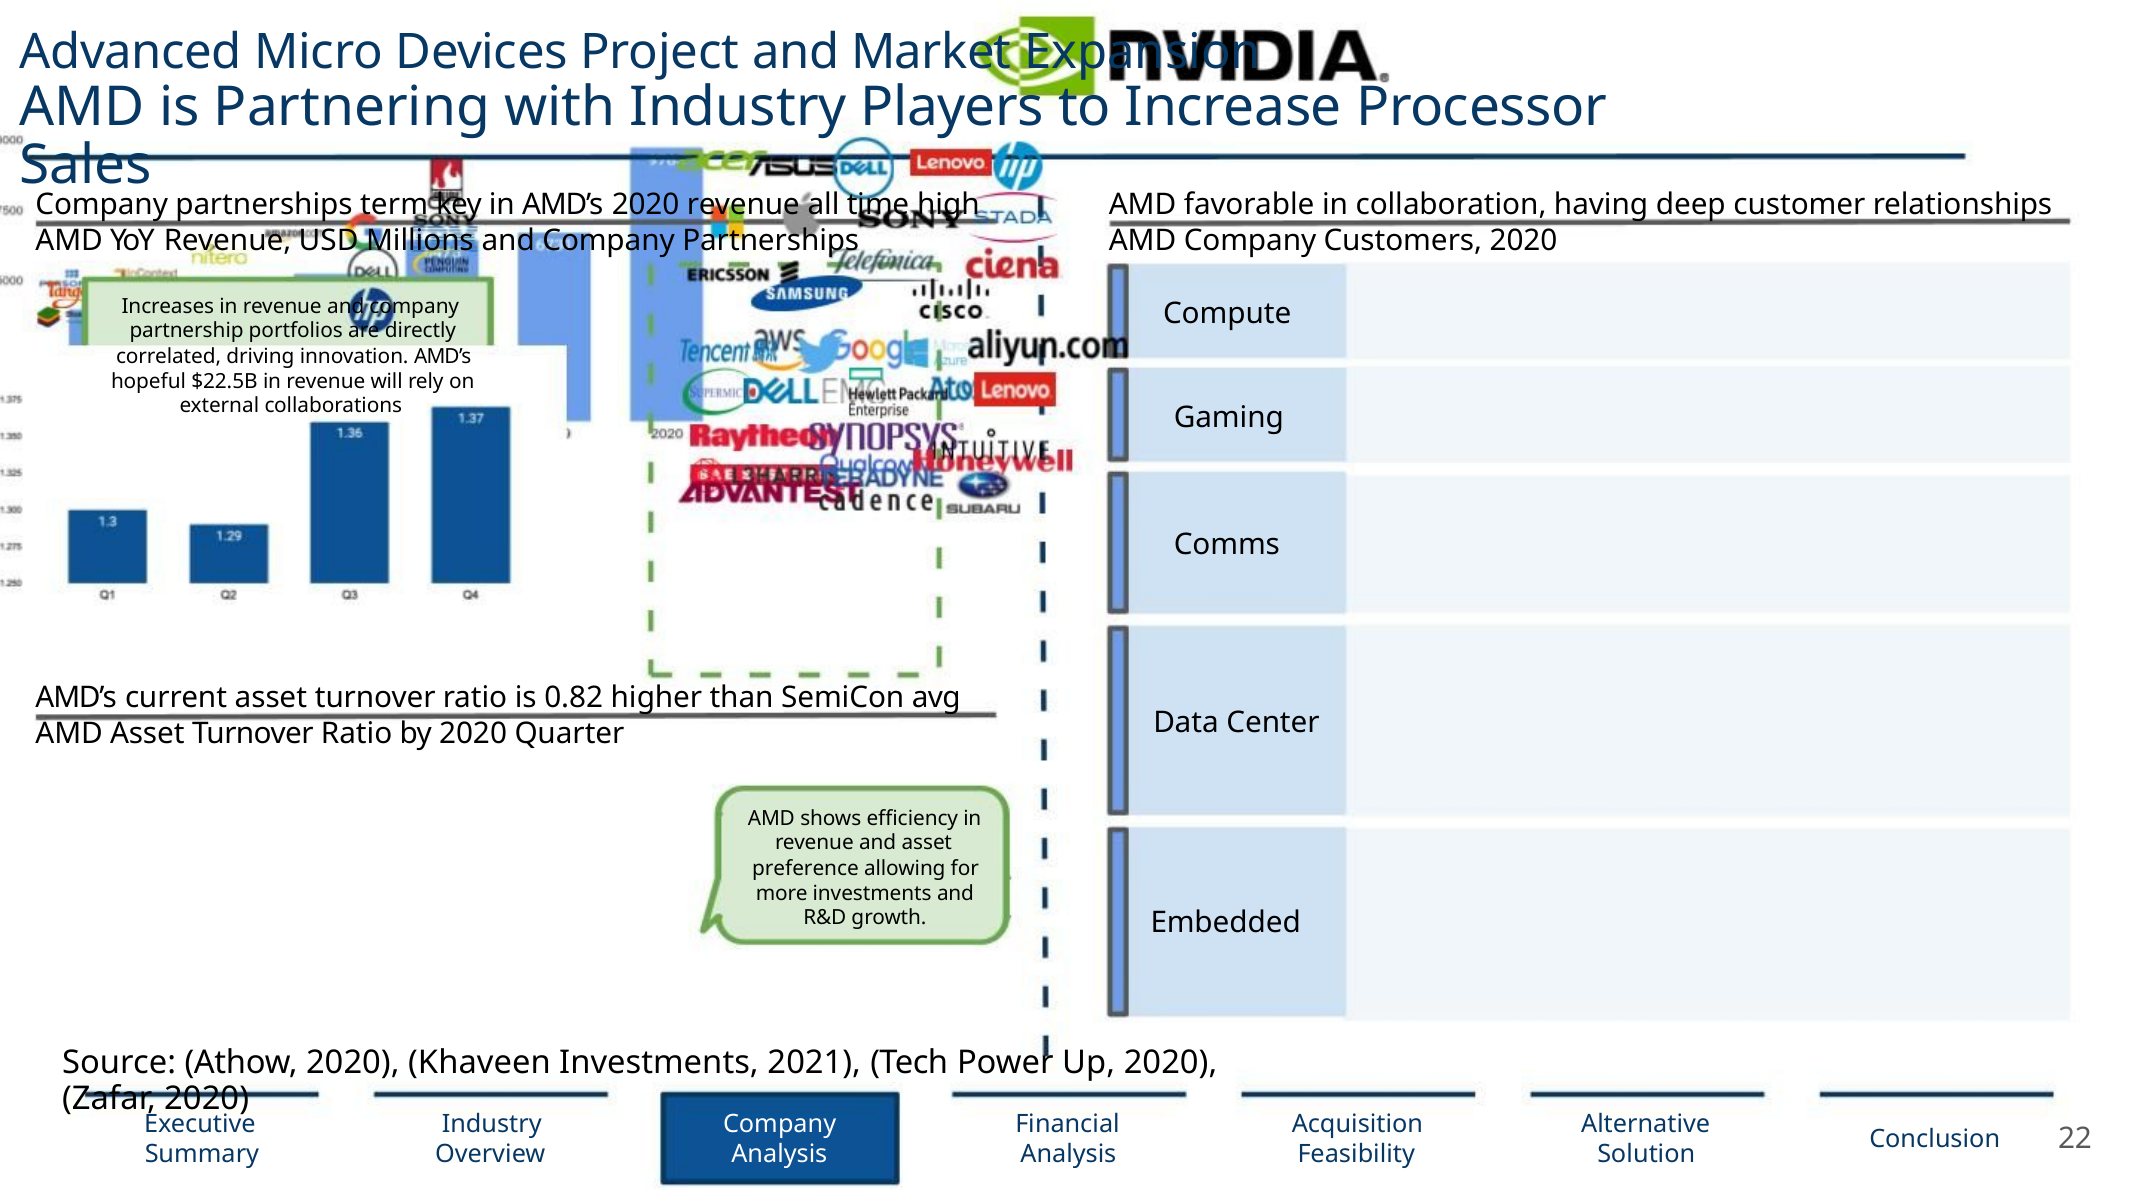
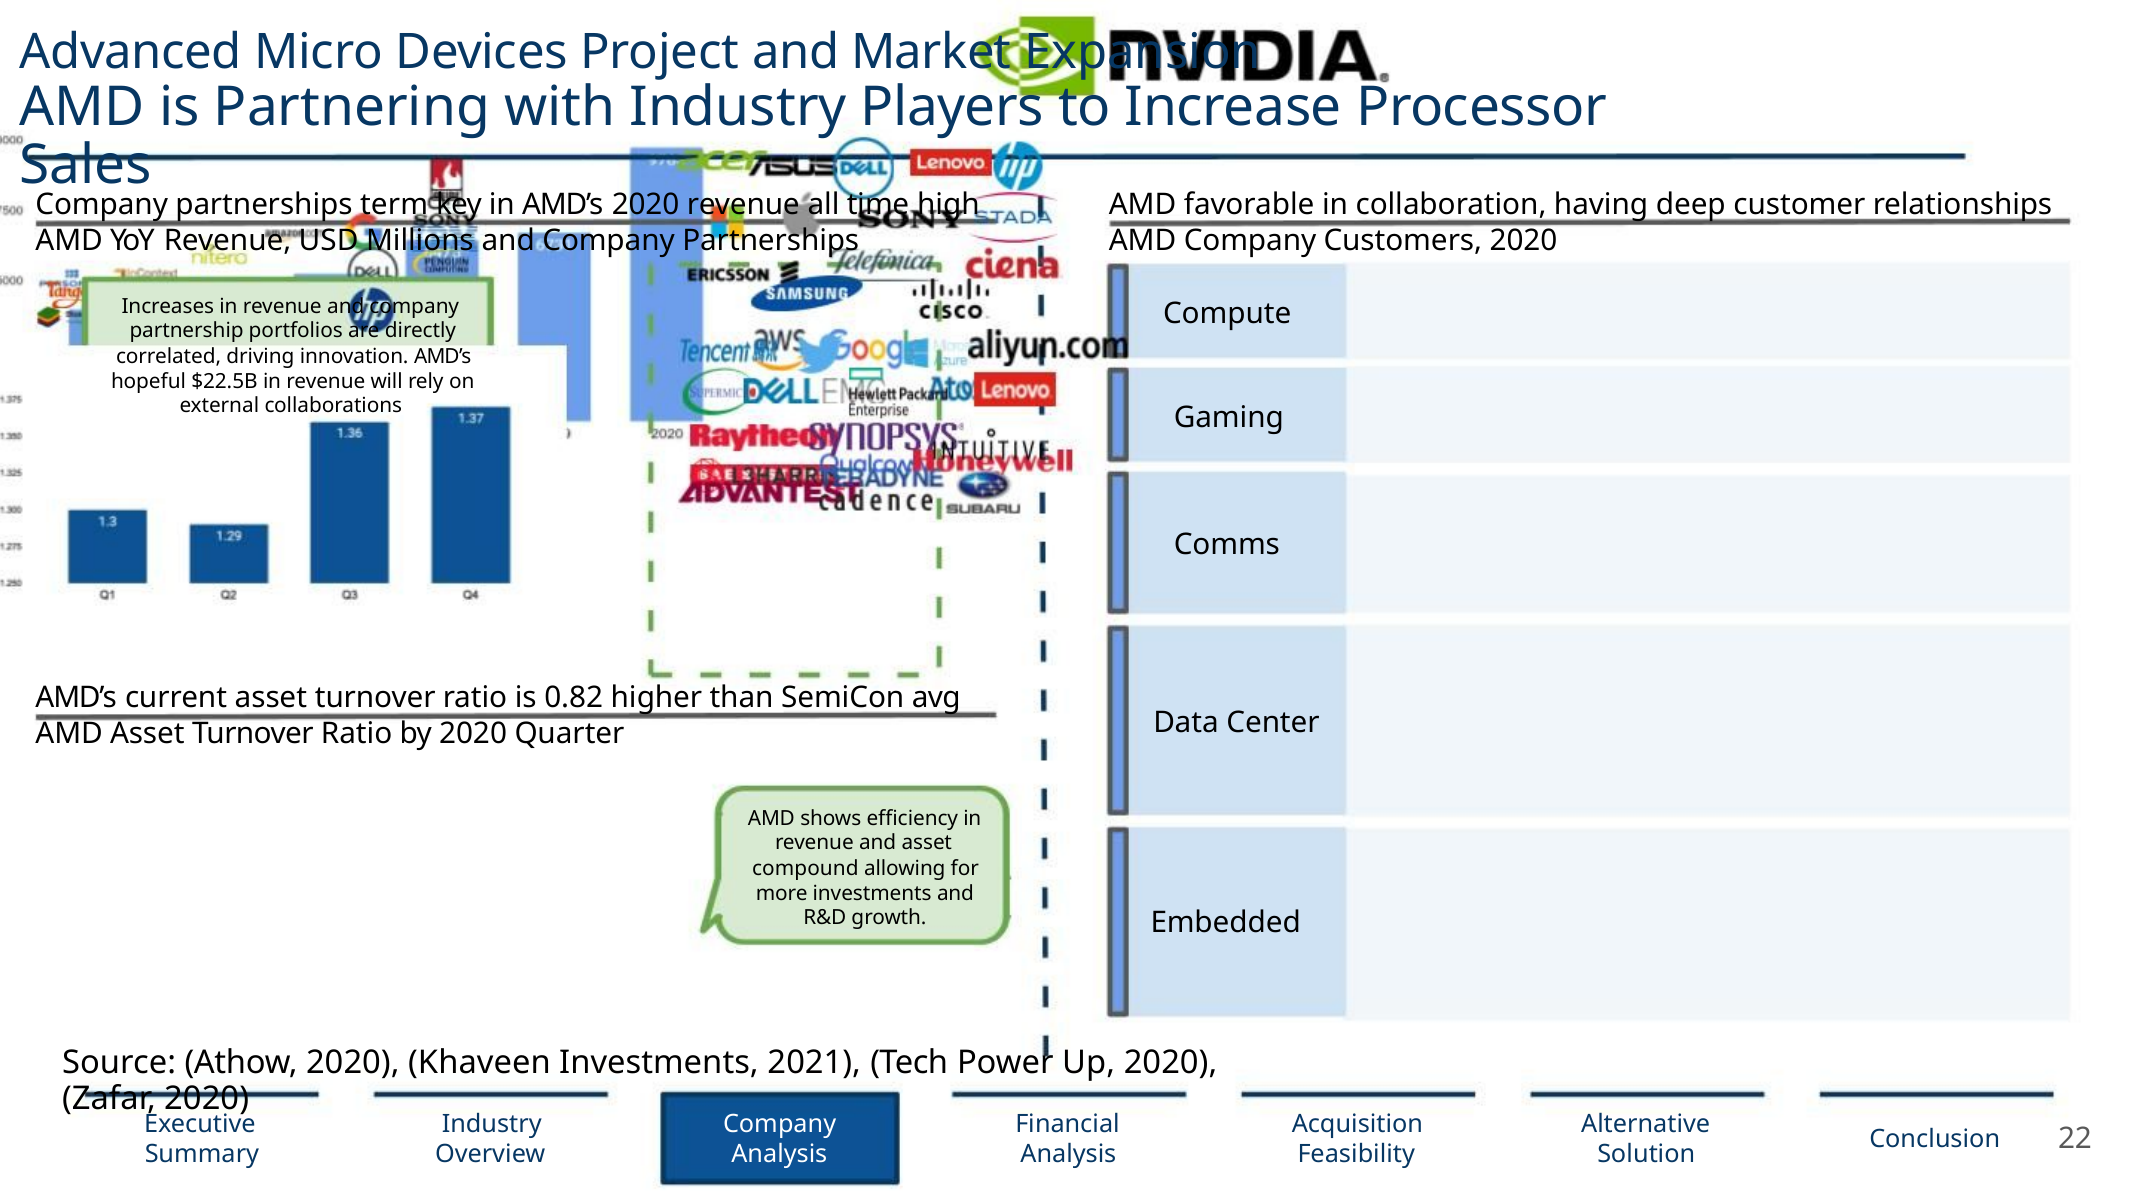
preference: preference -> compound
